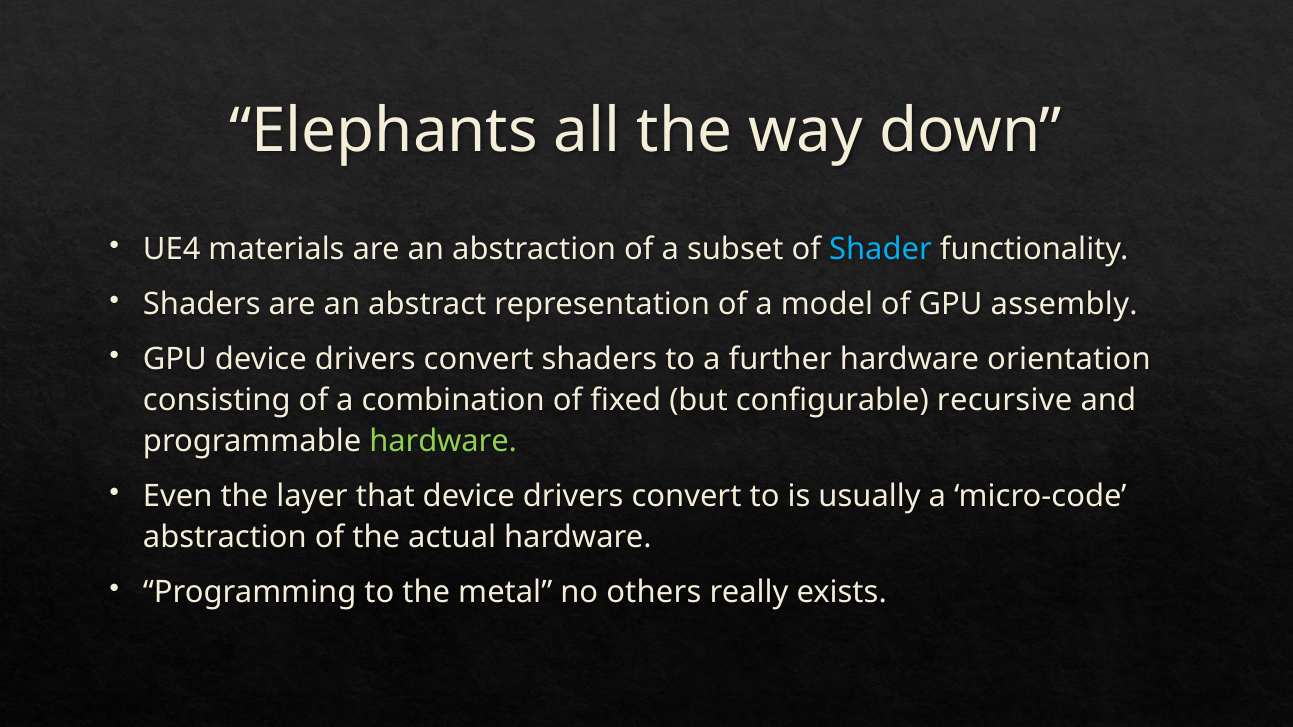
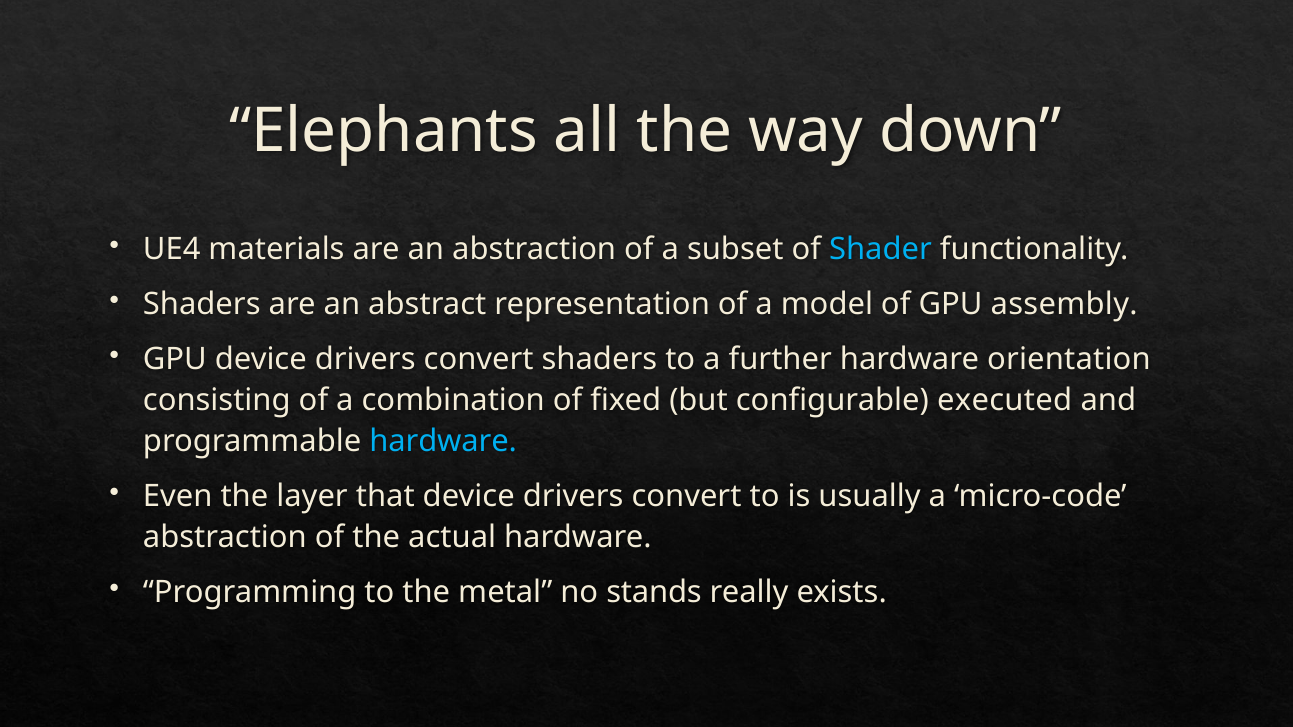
recursive: recursive -> executed
hardware at (443, 441) colour: light green -> light blue
others: others -> stands
